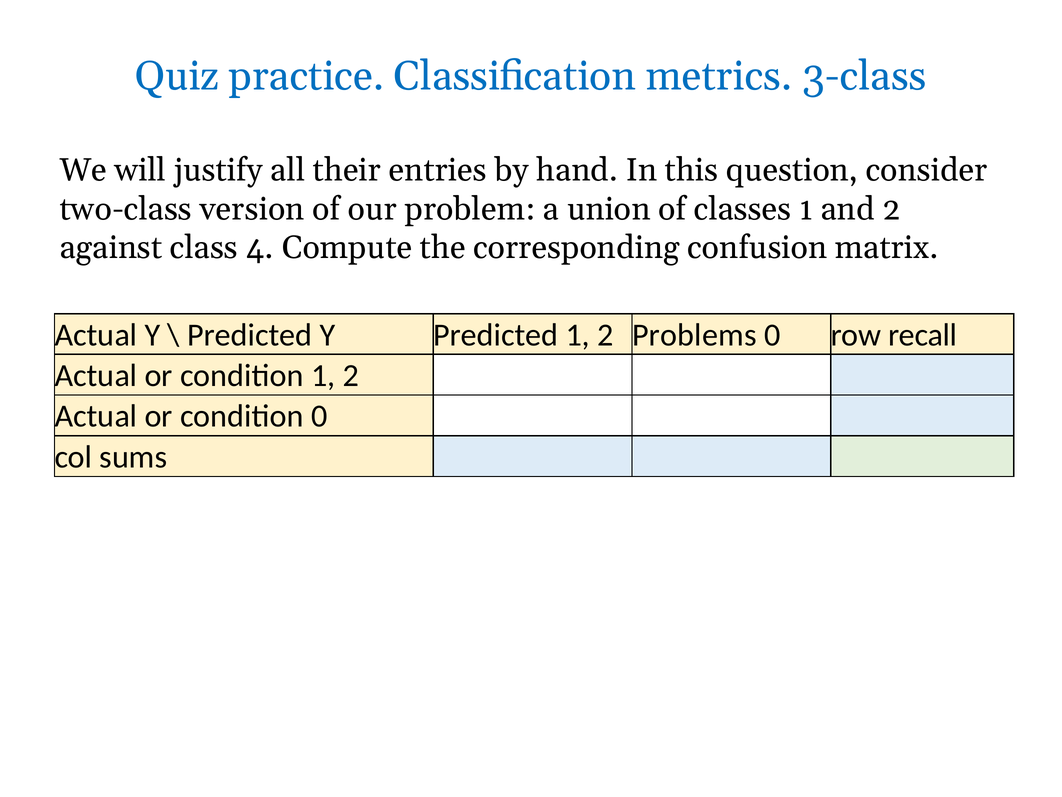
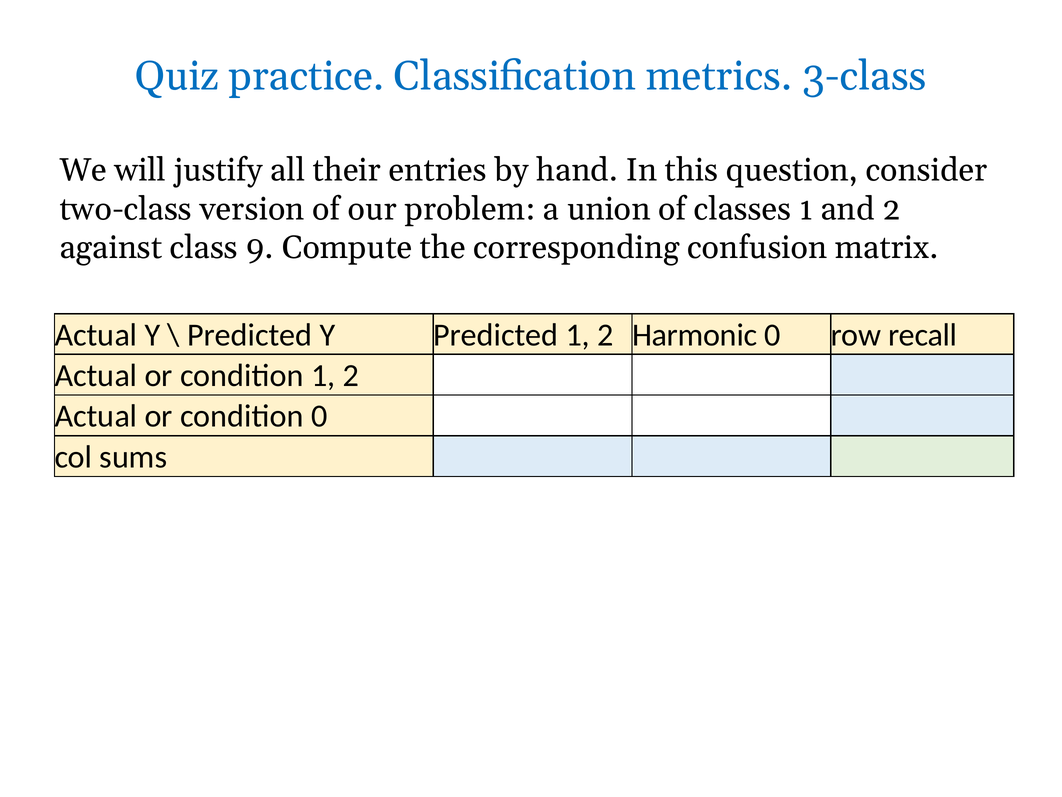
4: 4 -> 9
Problems: Problems -> Harmonic
